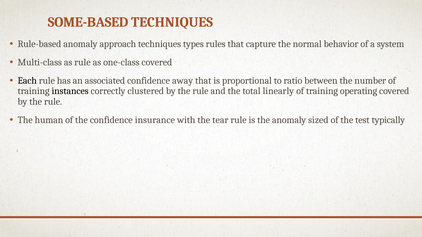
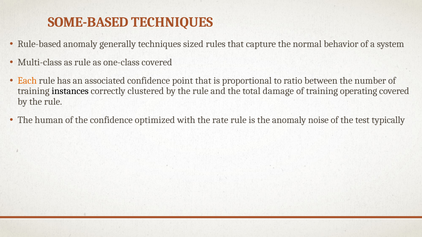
approach: approach -> generally
types: types -> sized
Each colour: black -> orange
away: away -> point
linearly: linearly -> damage
insurance: insurance -> optimized
tear: tear -> rate
sized: sized -> noise
